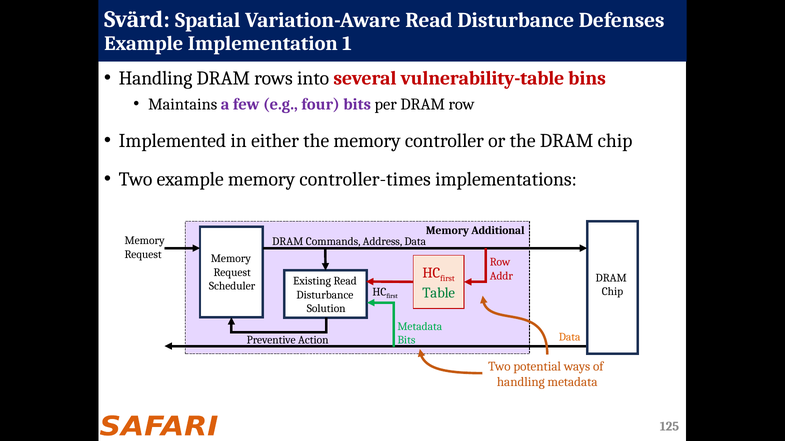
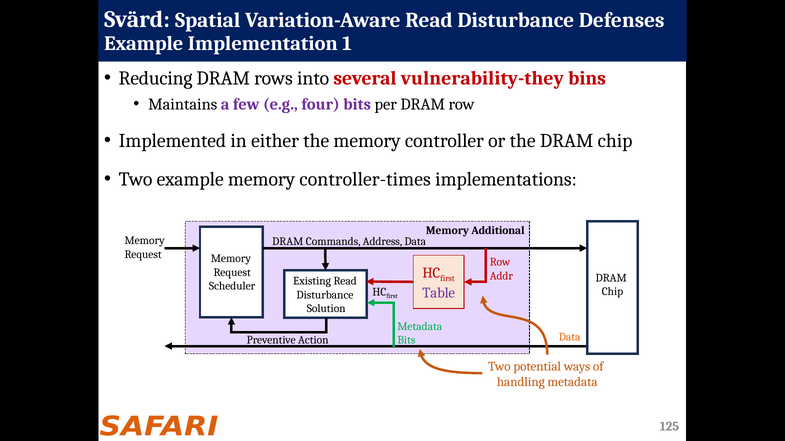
Handling at (156, 78): Handling -> Reducing
vulnerability-table: vulnerability-table -> vulnerability-they
Table colour: green -> purple
